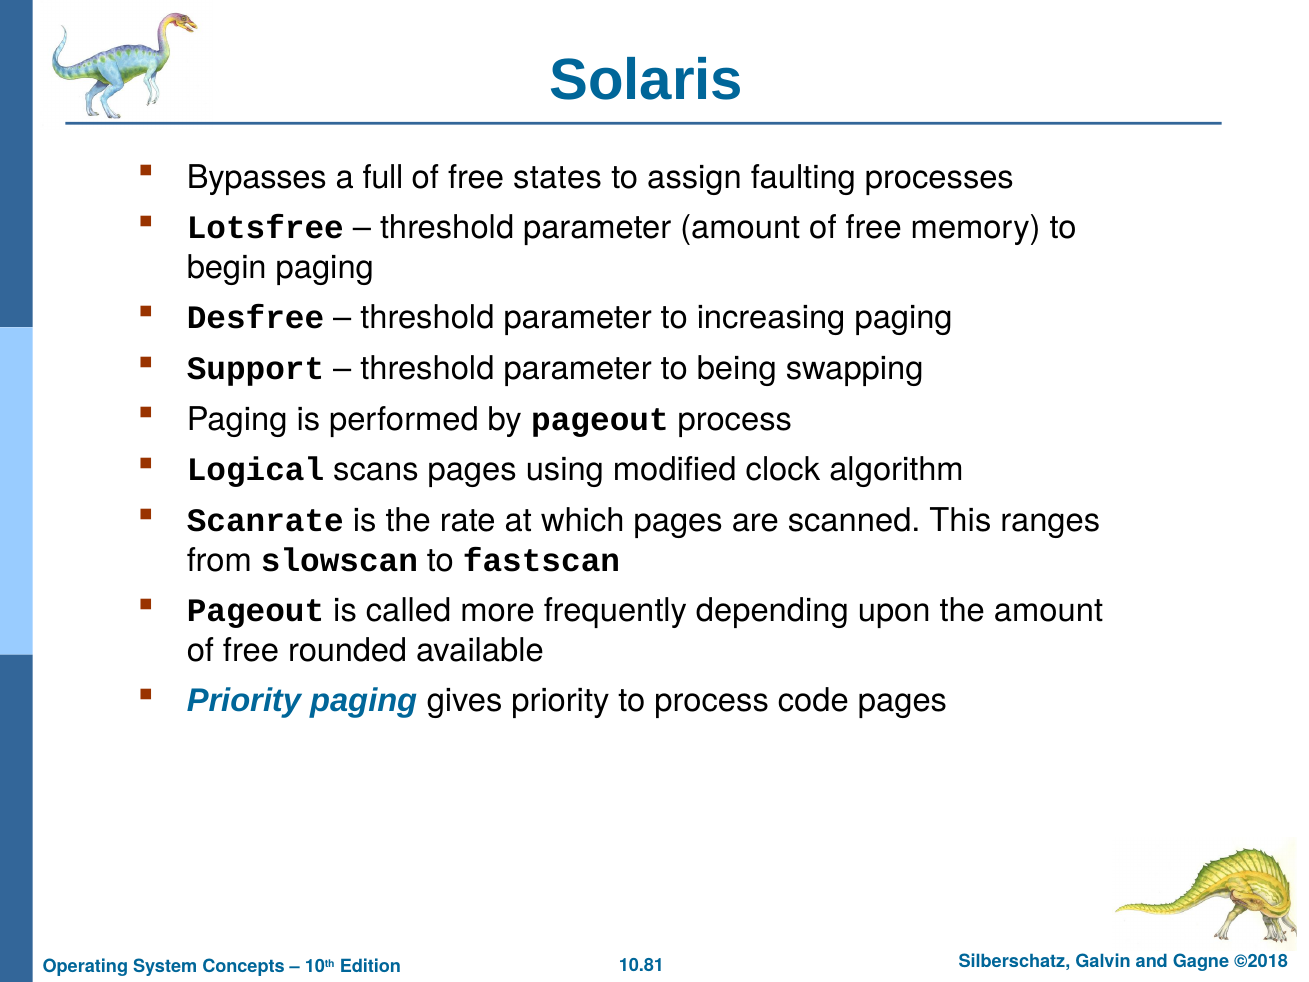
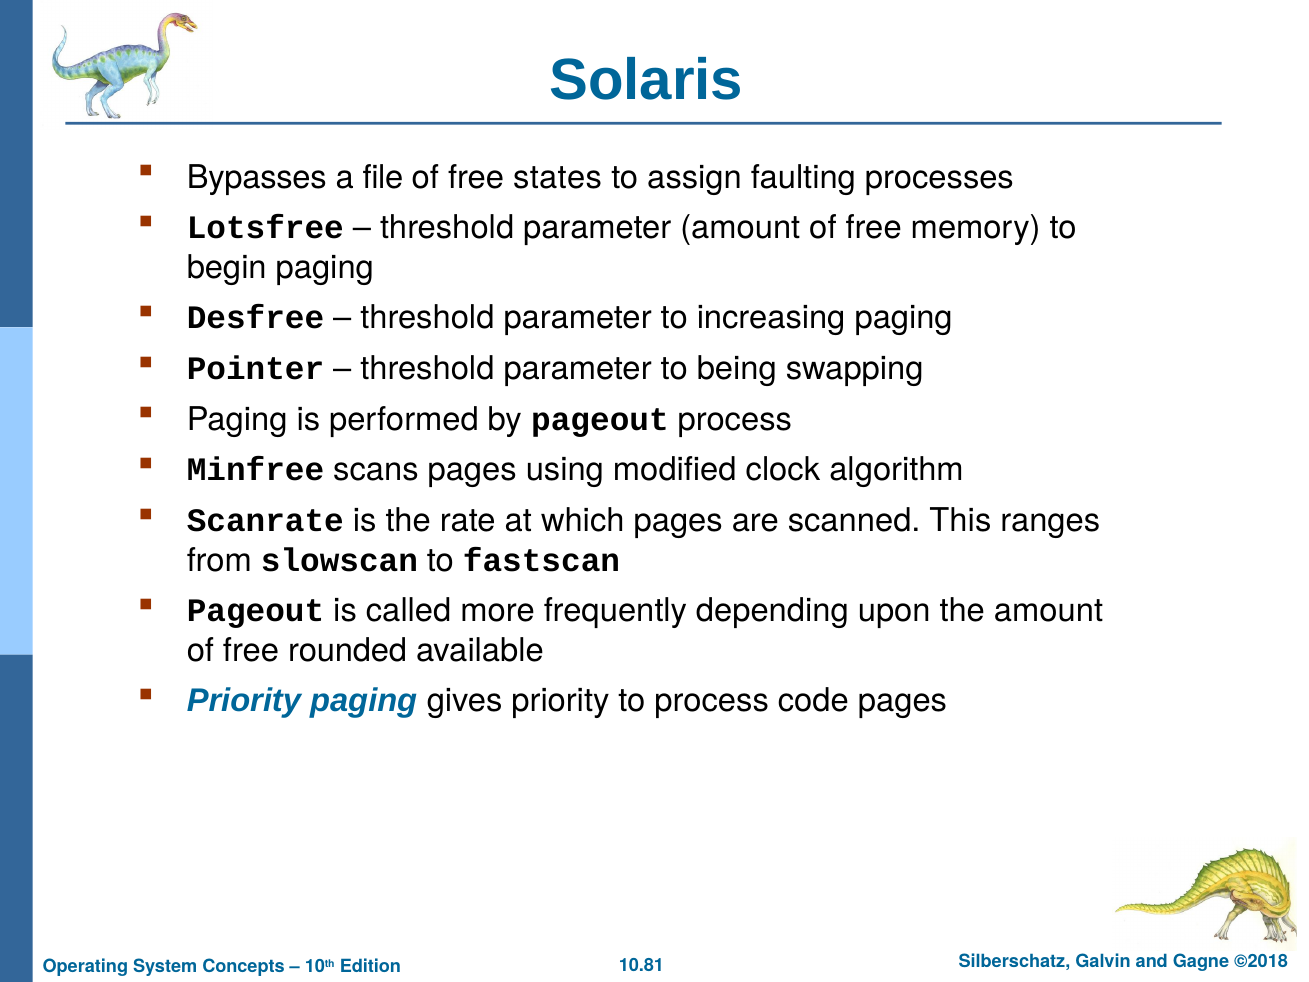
full: full -> file
Support: Support -> Pointer
Logical: Logical -> Minfree
